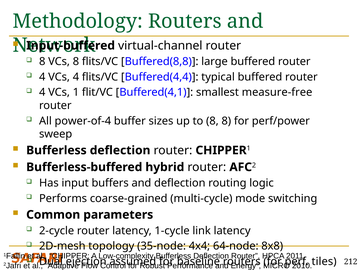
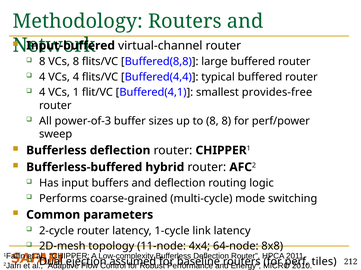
measure-free: measure-free -> provides-free
power-of-4: power-of-4 -> power-of-3
35-node: 35-node -> 11-node
